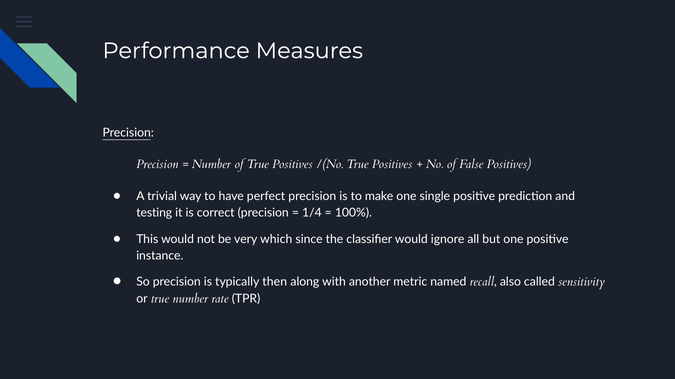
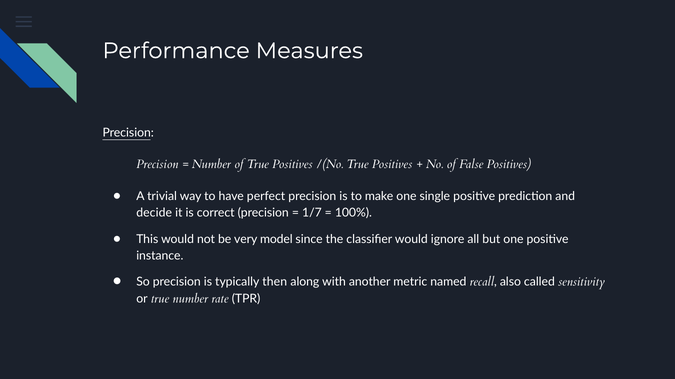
testing: testing -> decide
1/4: 1/4 -> 1/7
which: which -> model
